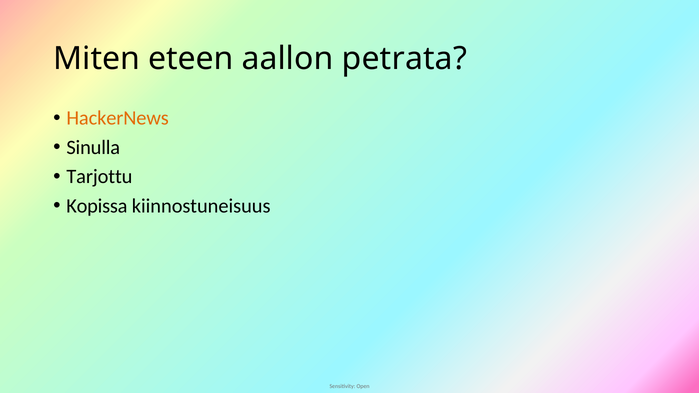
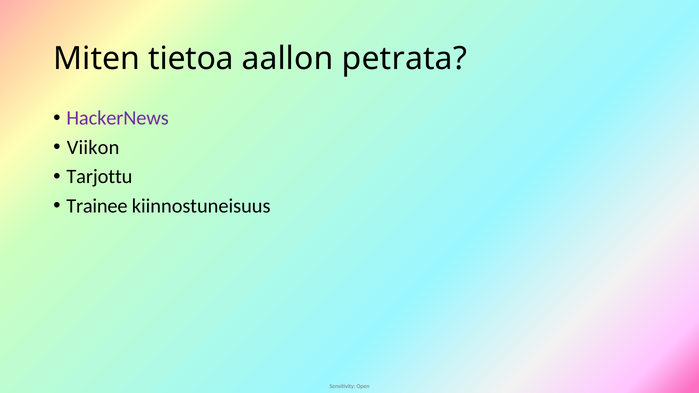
eteen: eteen -> tietoa
HackerNews colour: orange -> purple
Sinulla: Sinulla -> Viikon
Kopissa: Kopissa -> Trainee
